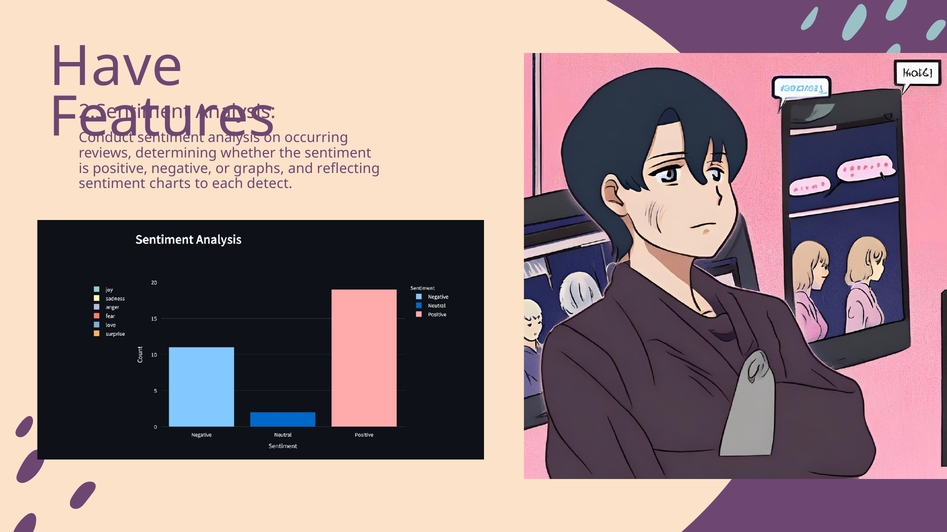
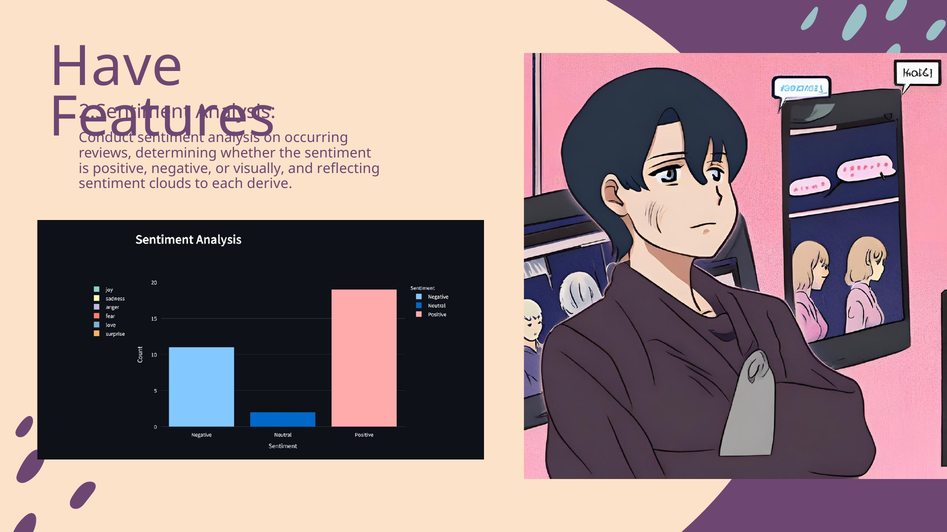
graphs: graphs -> visually
charts: charts -> clouds
detect: detect -> derive
